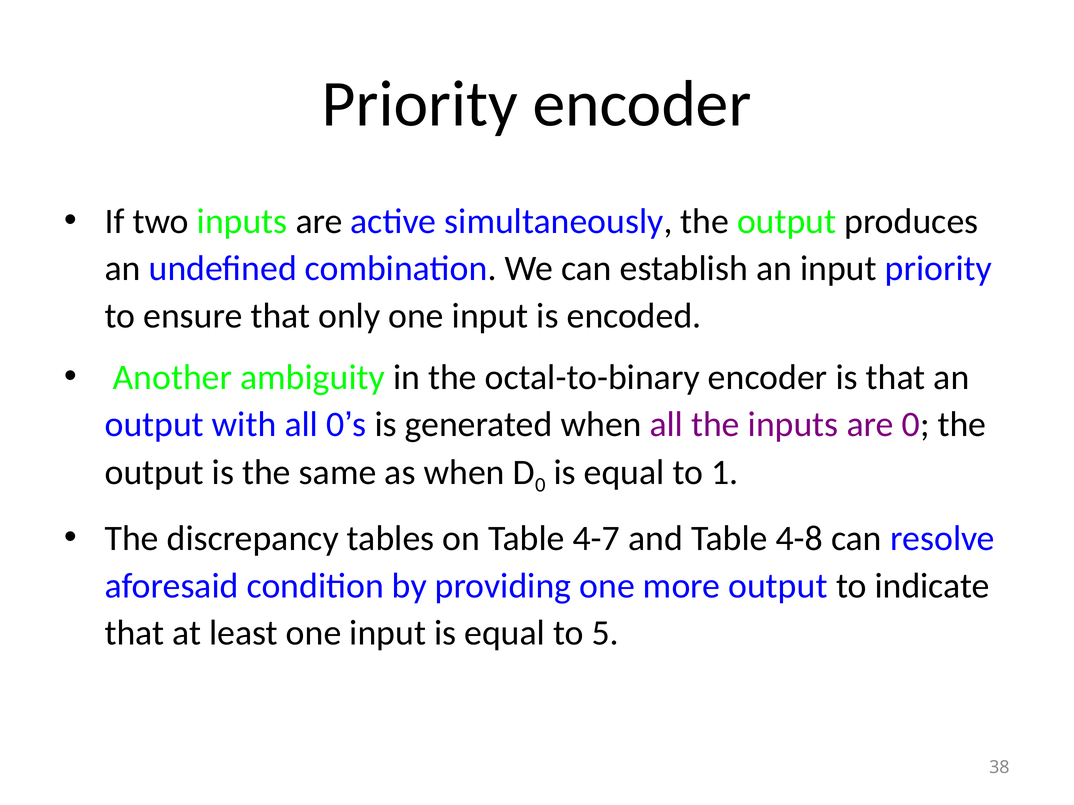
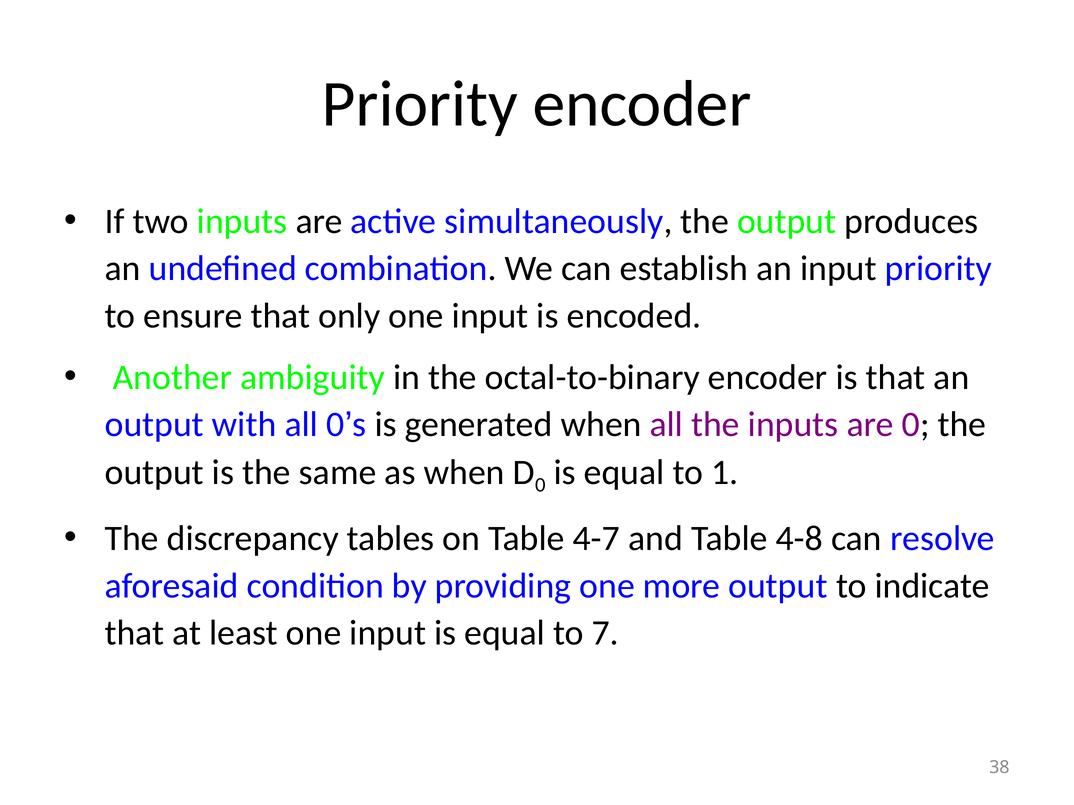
5: 5 -> 7
